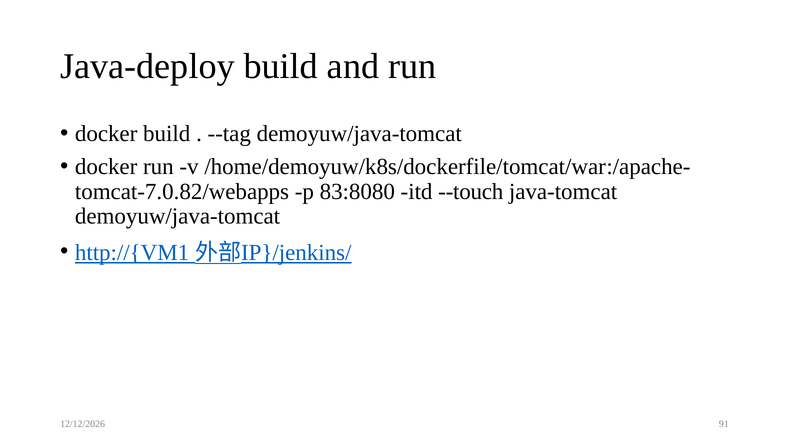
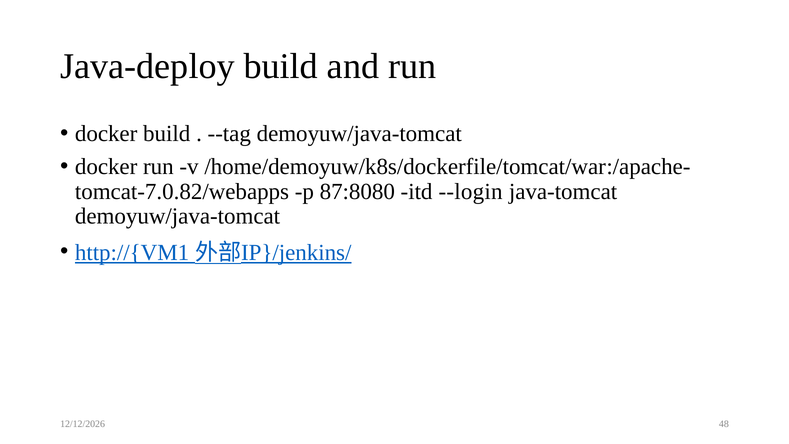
83:8080: 83:8080 -> 87:8080
--touch: --touch -> --login
91: 91 -> 48
